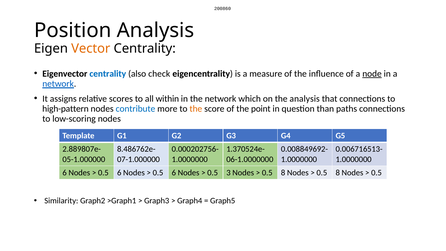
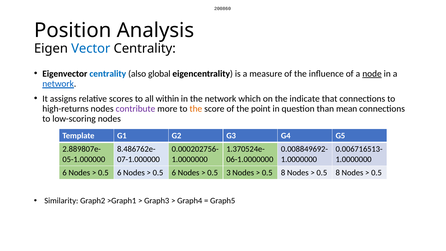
Vector colour: orange -> blue
check: check -> global
the analysis: analysis -> indicate
high-pattern: high-pattern -> high-returns
contribute colour: blue -> purple
paths: paths -> mean
